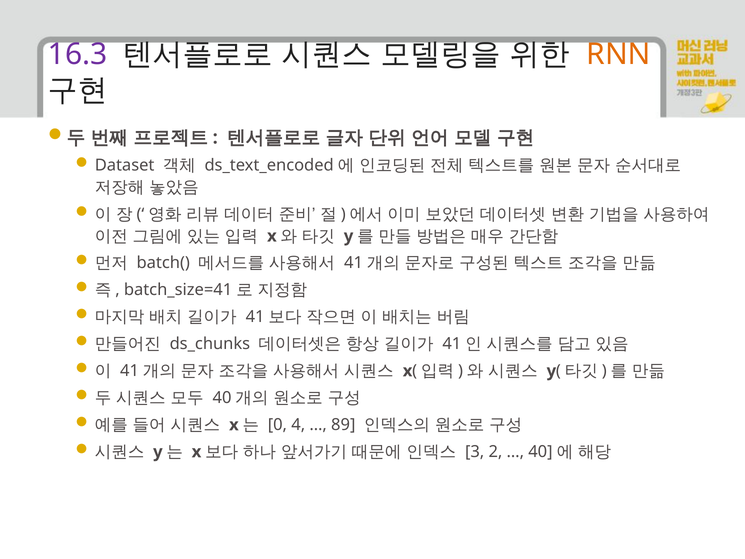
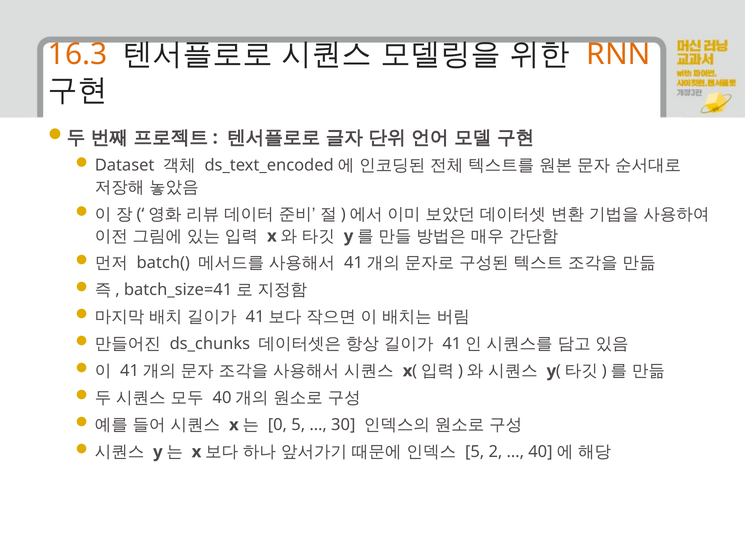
16.3 colour: purple -> orange
0 4: 4 -> 5
89: 89 -> 30
3 at (475, 452): 3 -> 5
